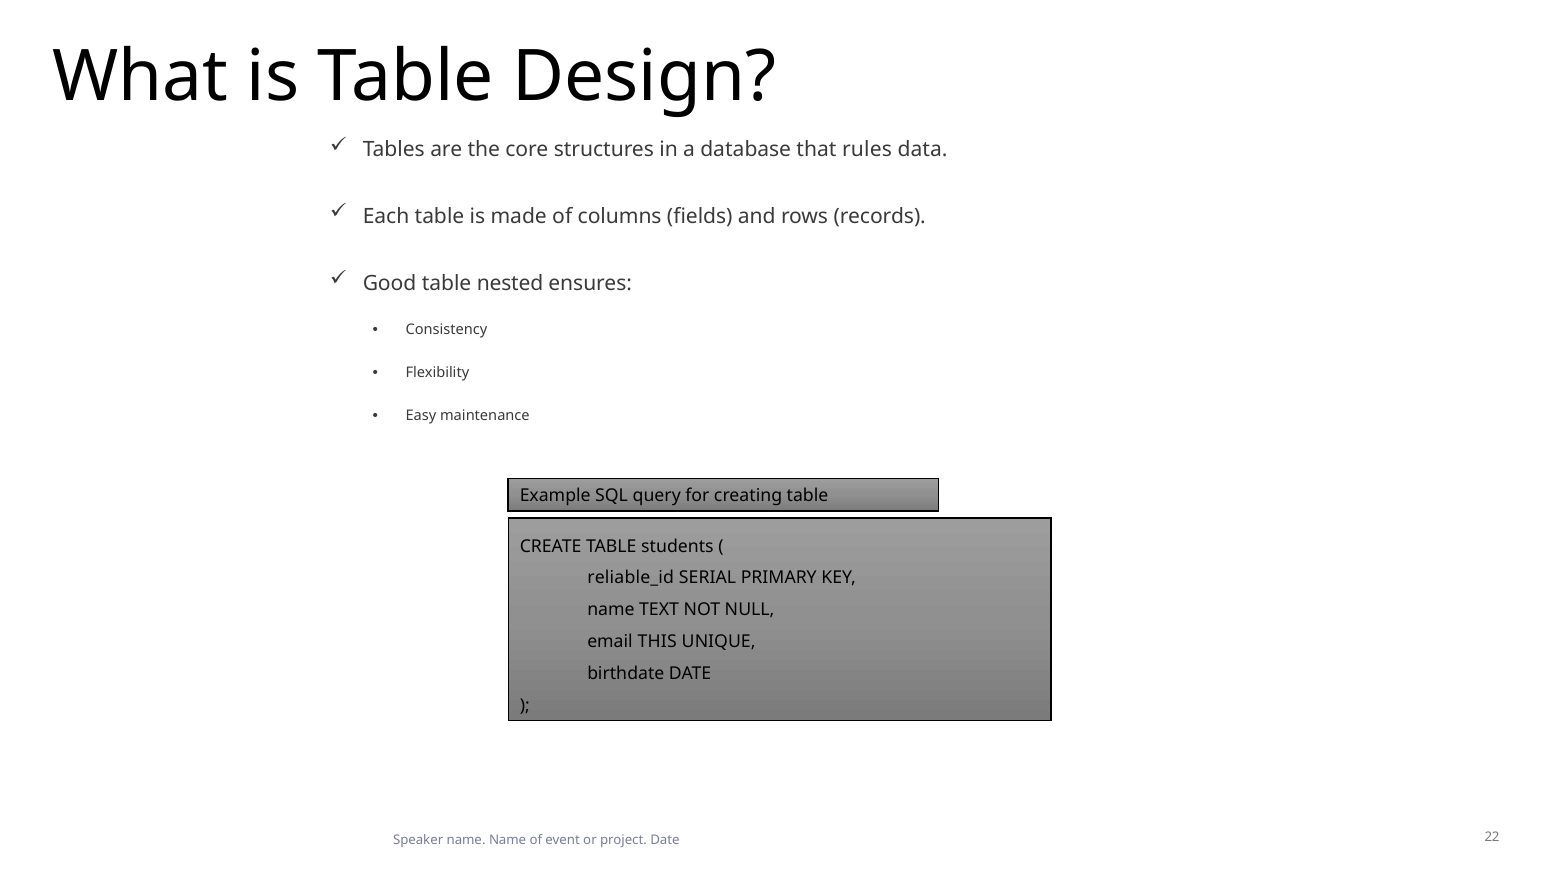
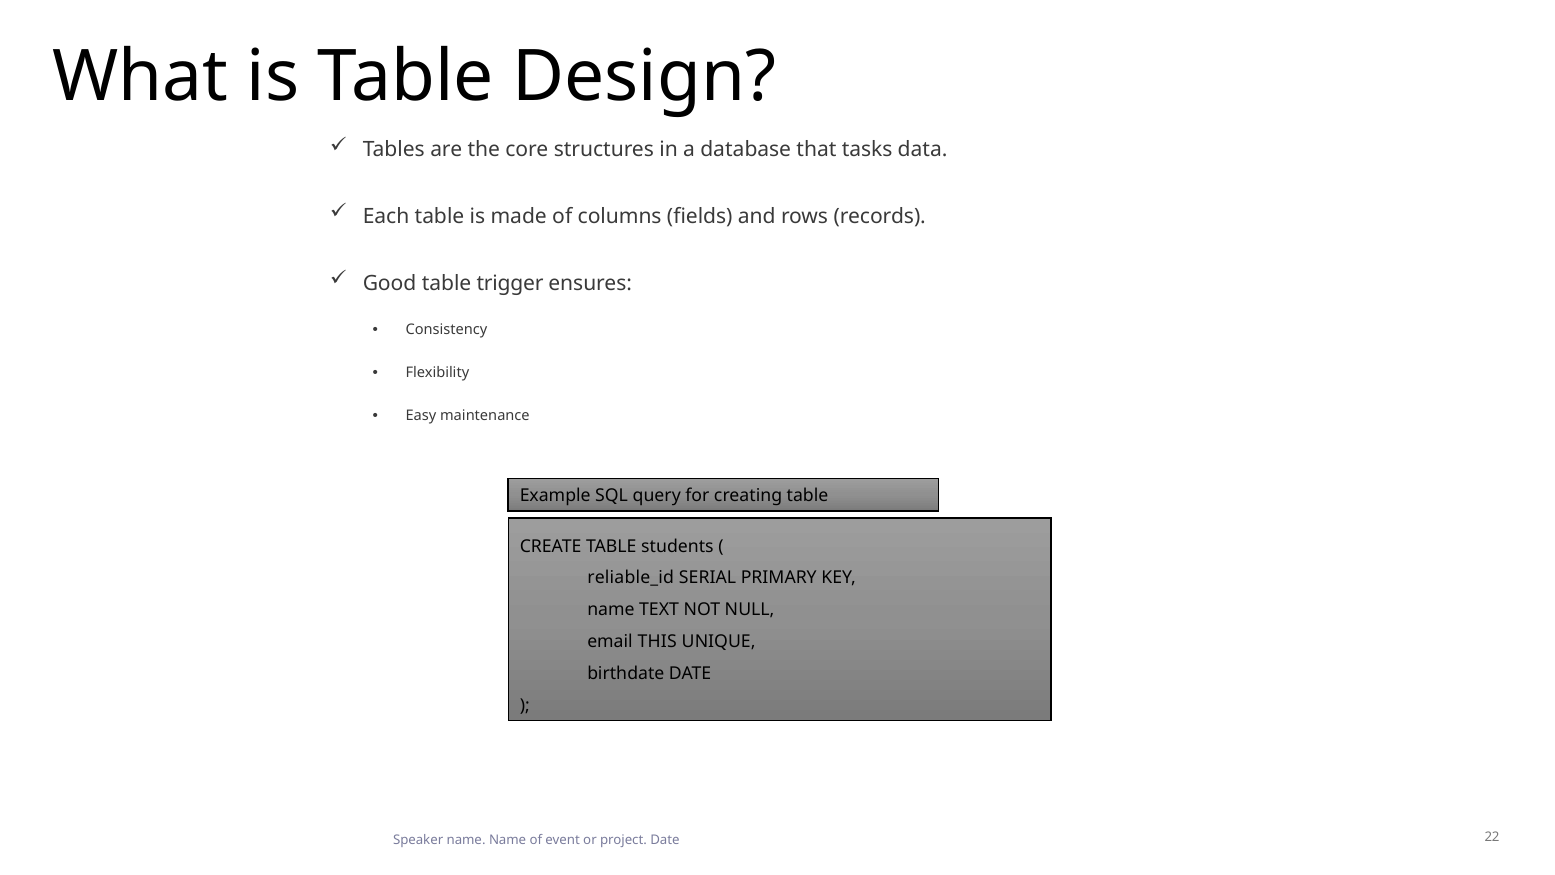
rules: rules -> tasks
nested: nested -> trigger
